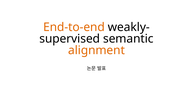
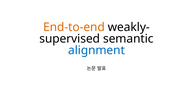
alignment colour: orange -> blue
